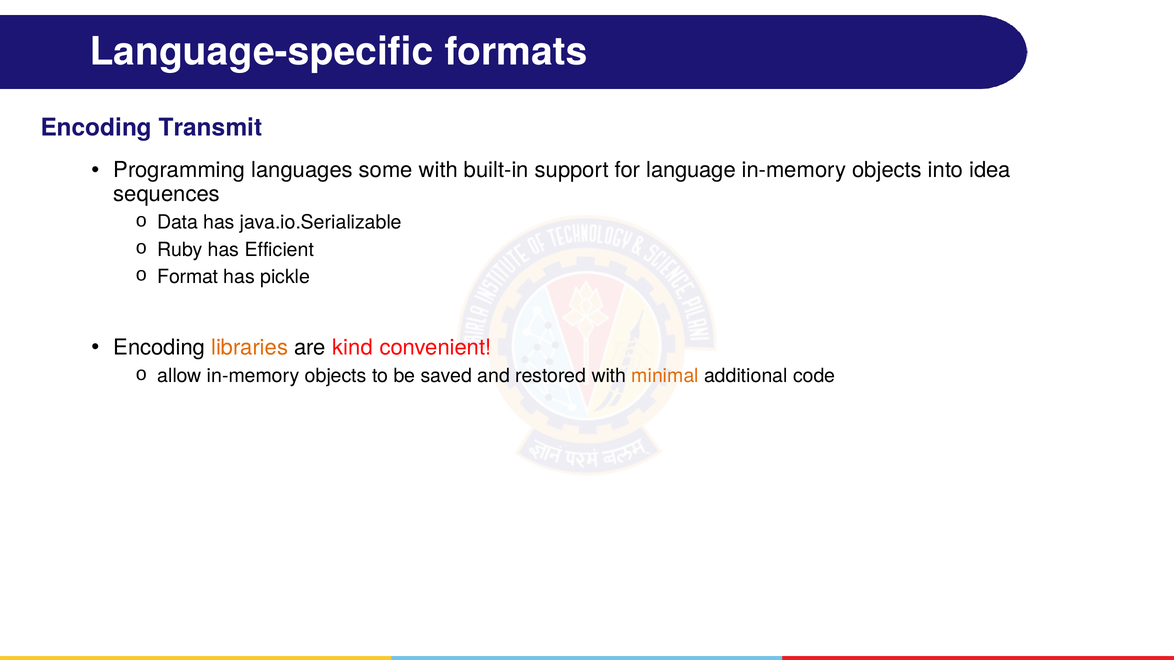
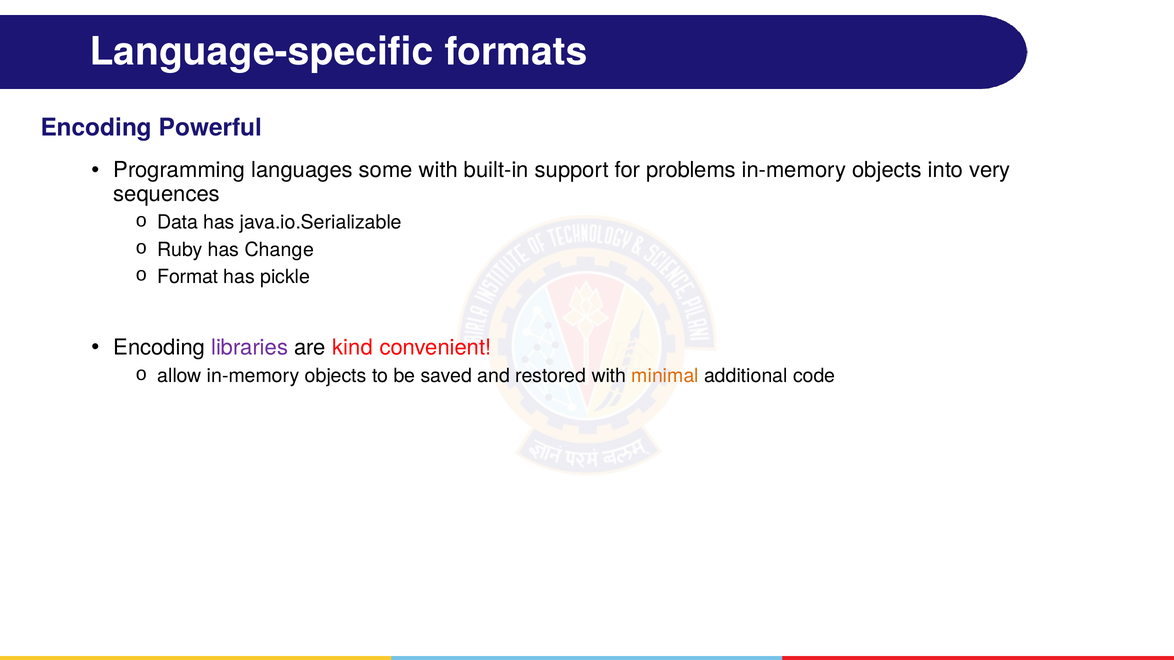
Transmit: Transmit -> Powerful
language: language -> problems
idea: idea -> very
Efficient: Efficient -> Change
libraries colour: orange -> purple
